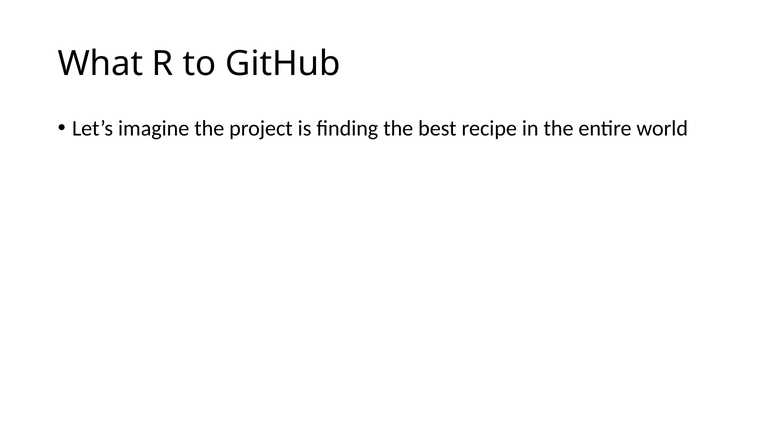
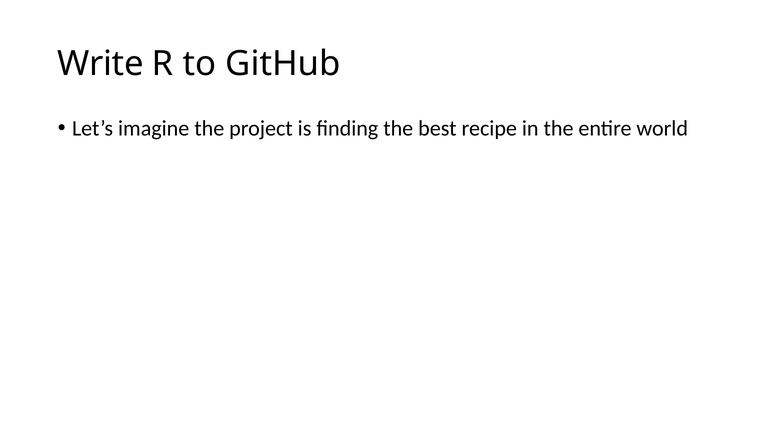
What: What -> Write
